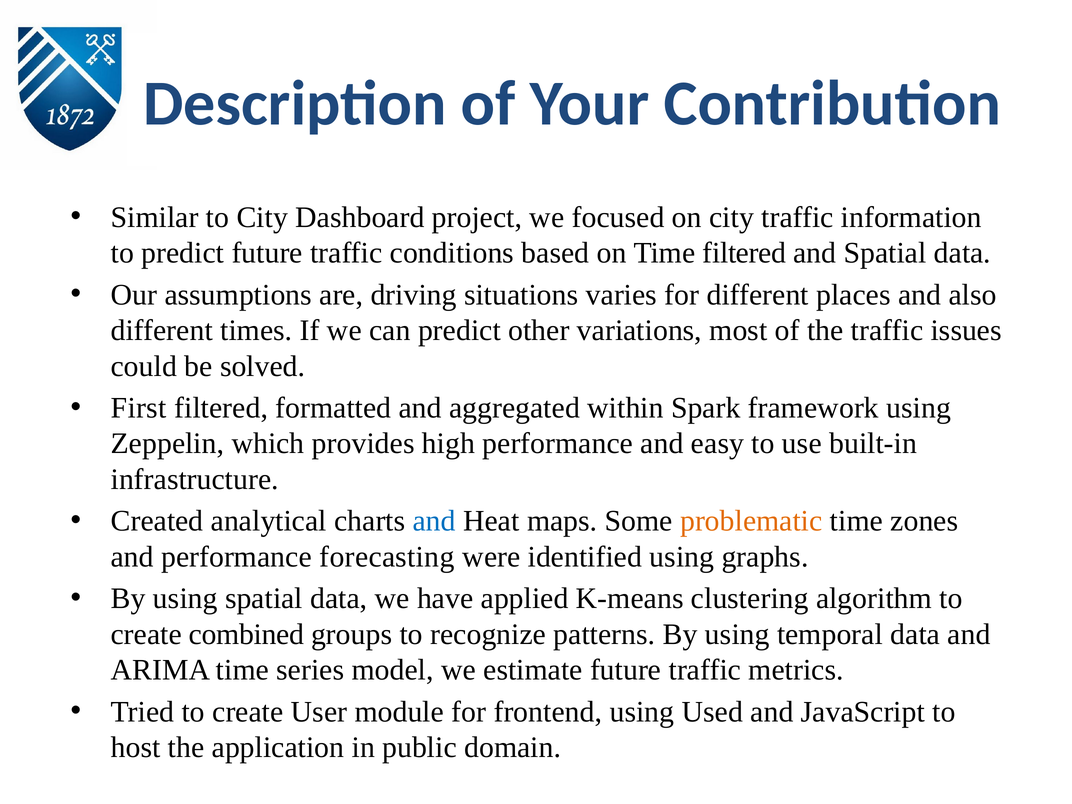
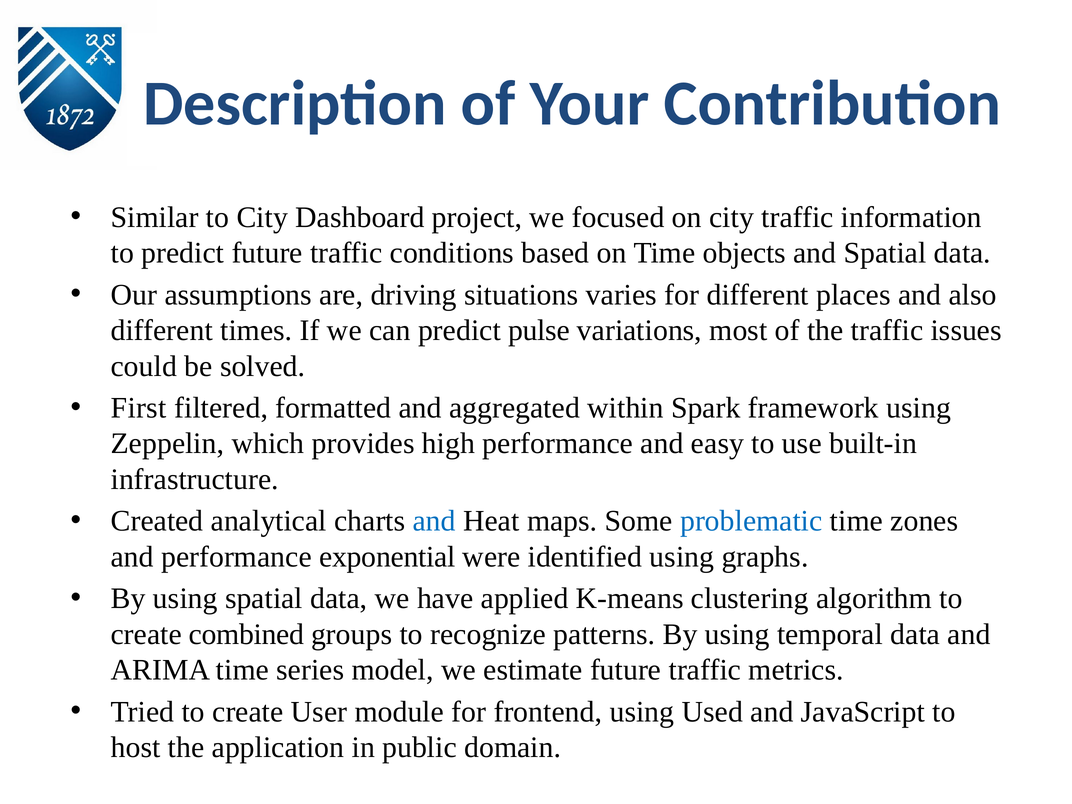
Time filtered: filtered -> objects
other: other -> pulse
problematic colour: orange -> blue
forecasting: forecasting -> exponential
